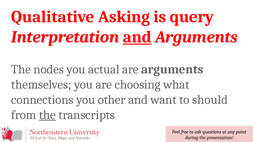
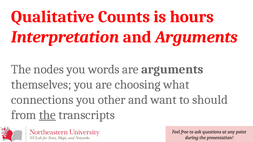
Asking: Asking -> Counts
query: query -> hours
and at (137, 37) underline: present -> none
actual: actual -> words
